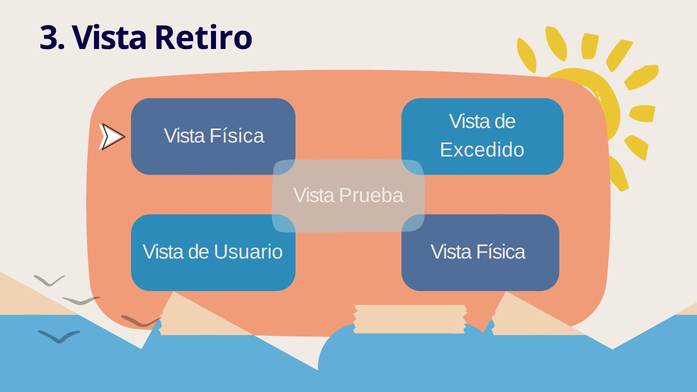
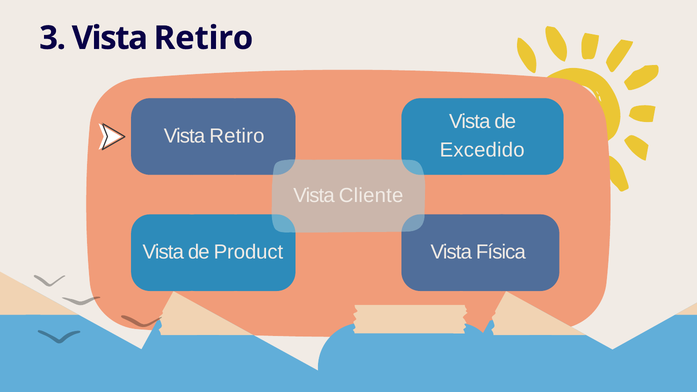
Física at (237, 136): Física -> Retiro
Prueba: Prueba -> Cliente
Usuario: Usuario -> Product
